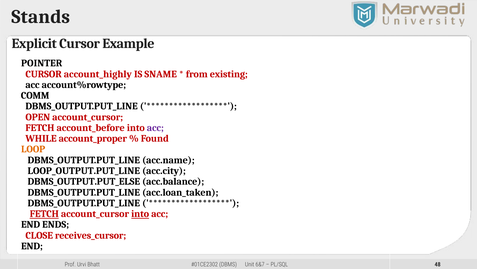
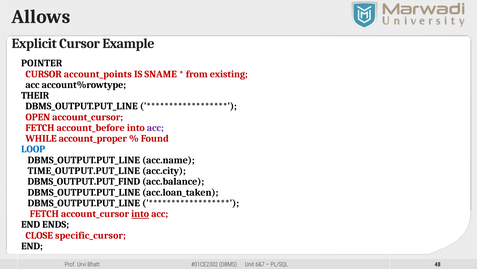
Stands: Stands -> Allows
account_highly: account_highly -> account_points
COMM: COMM -> THEIR
LOOP colour: orange -> blue
LOOP_OUTPUT.PUT_LINE: LOOP_OUTPUT.PUT_LINE -> TIME_OUTPUT.PUT_LINE
DBMS_OUTPUT.PUT_ELSE: DBMS_OUTPUT.PUT_ELSE -> DBMS_OUTPUT.PUT_FIND
FETCH at (44, 213) underline: present -> none
receives_cursor: receives_cursor -> specific_cursor
